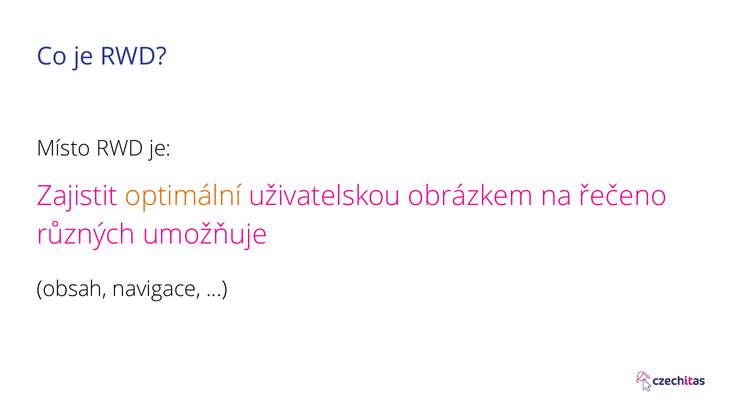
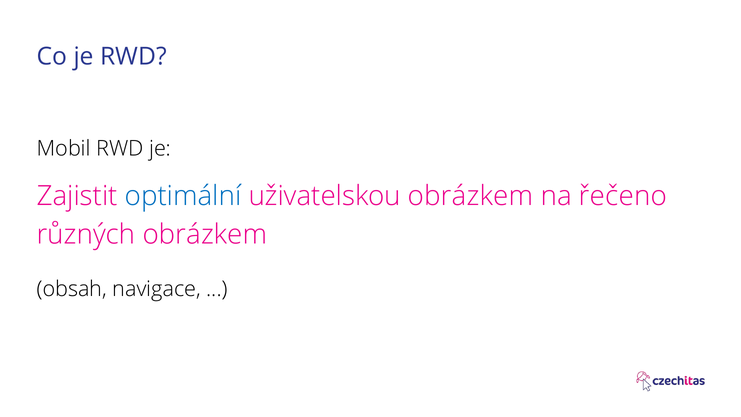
Místo: Místo -> Mobil
optimální colour: orange -> blue
různých umožňuje: umožňuje -> obrázkem
